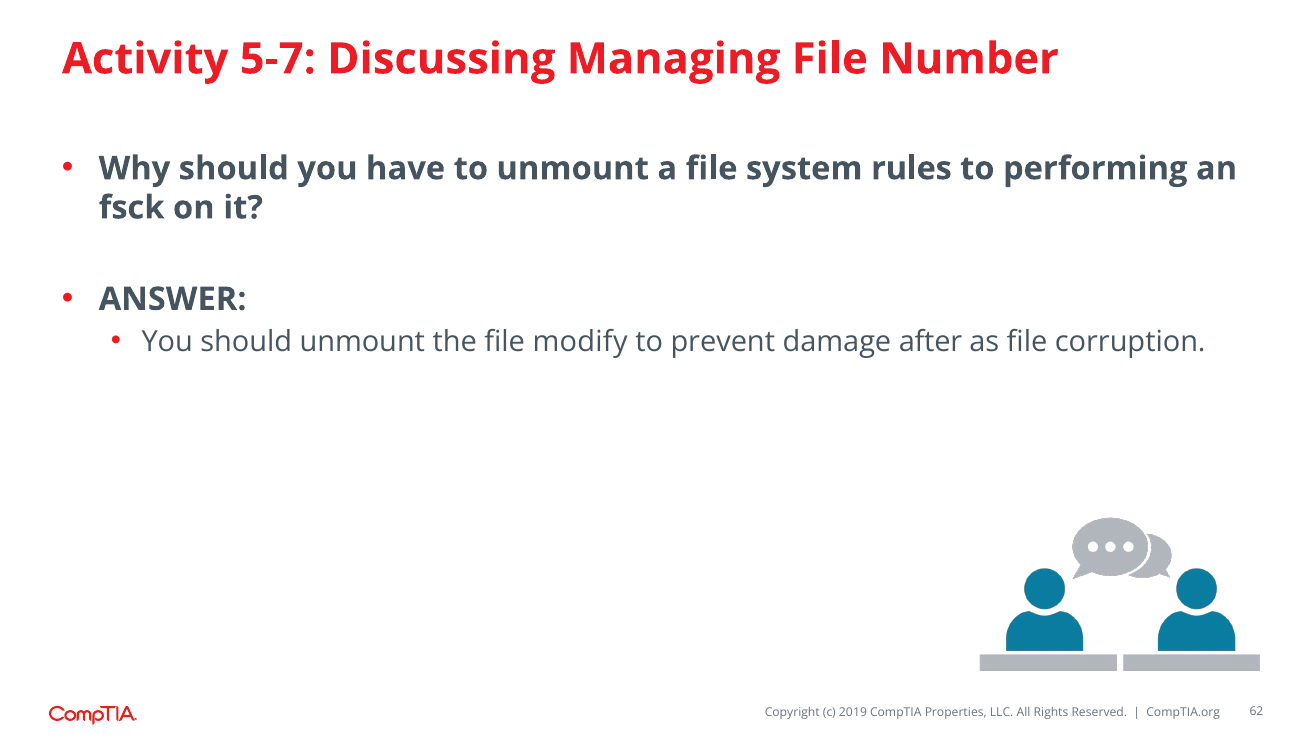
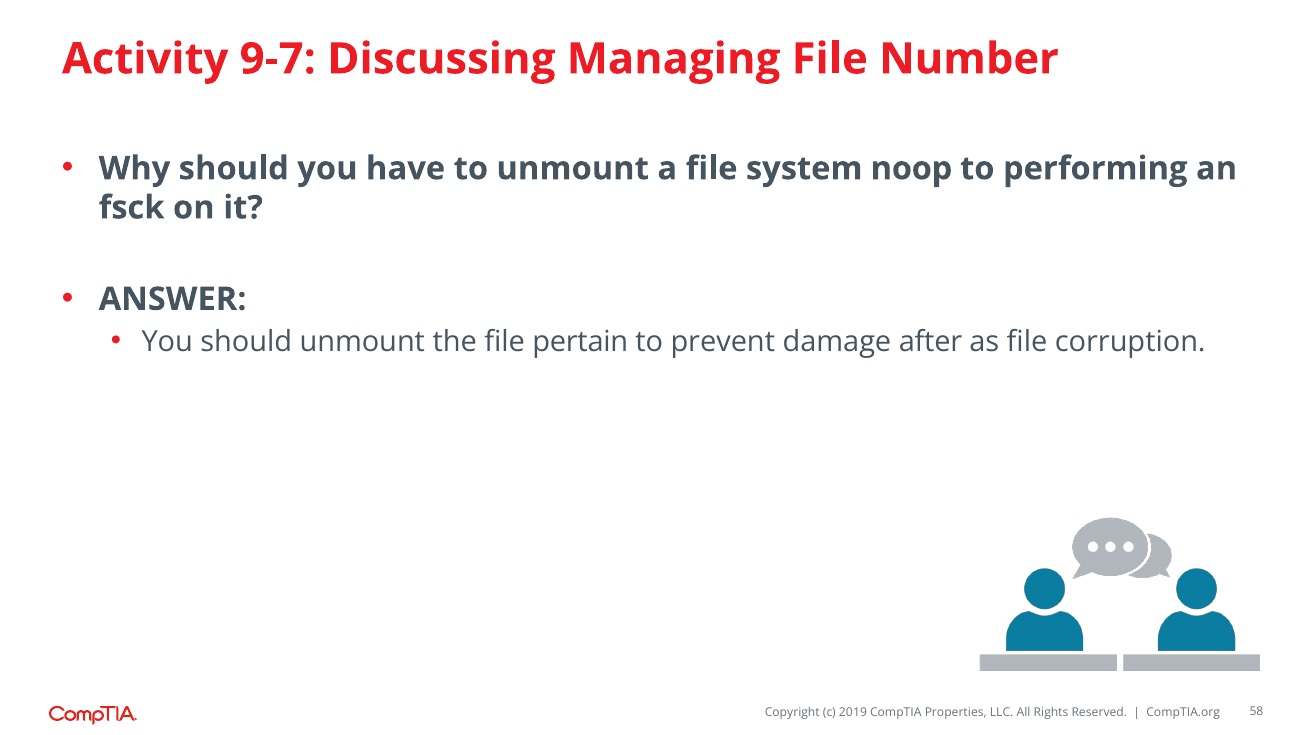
5-7: 5-7 -> 9-7
rules: rules -> noop
modify: modify -> pertain
62: 62 -> 58
